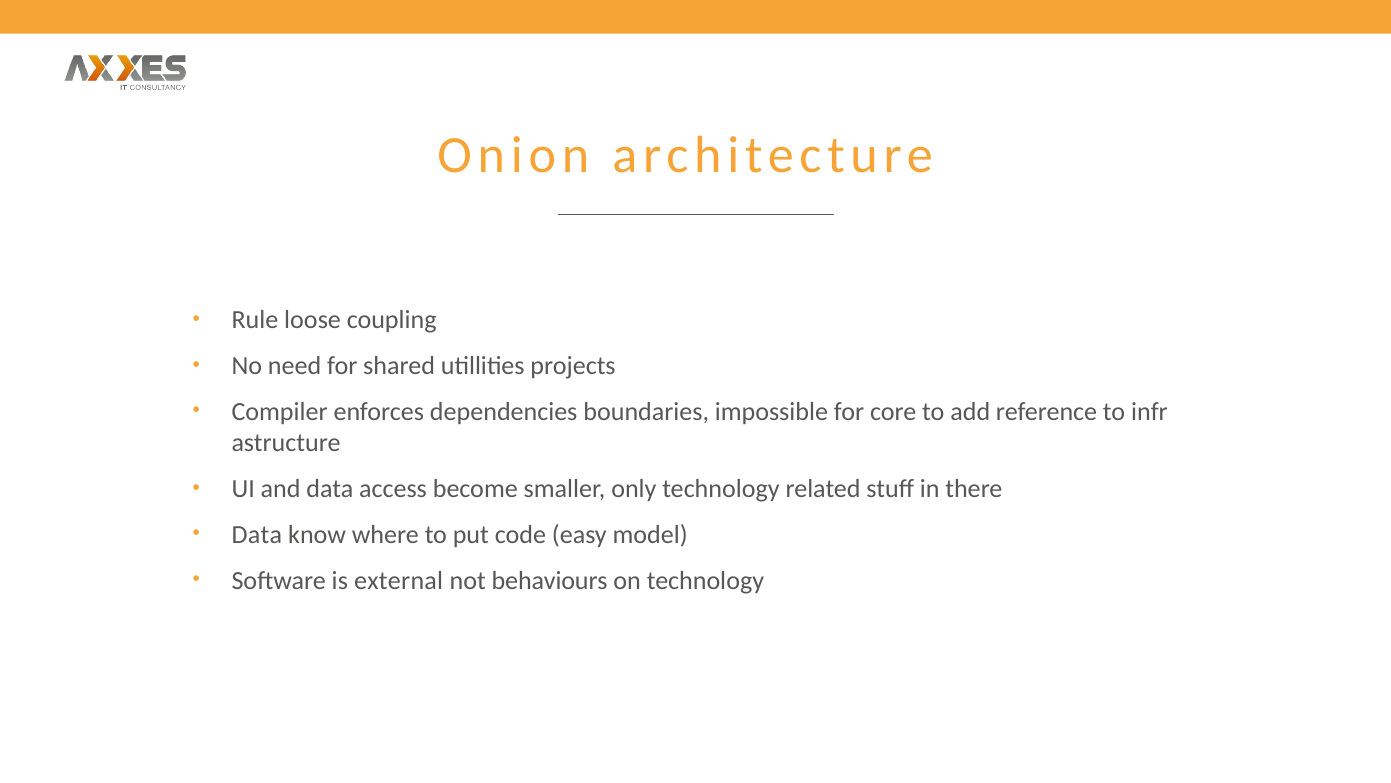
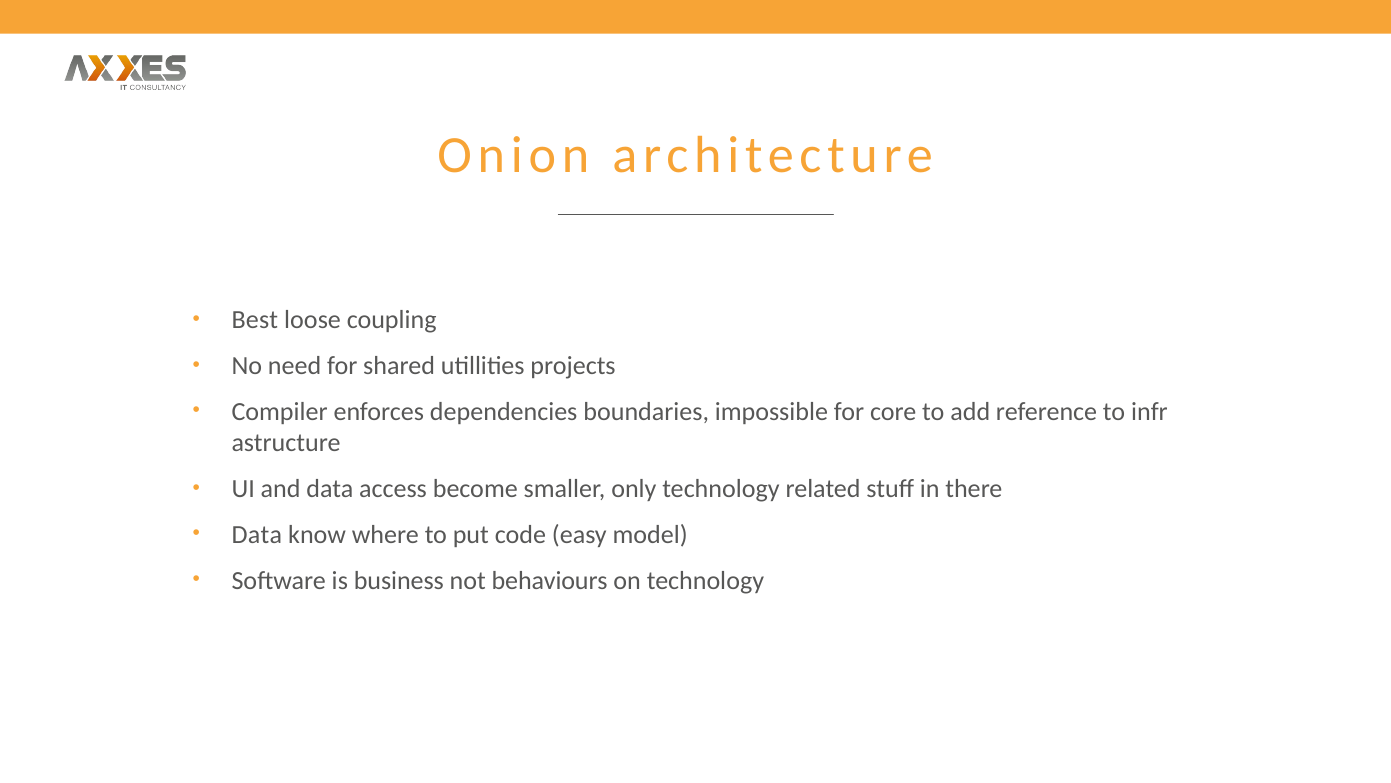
Rule: Rule -> Best
external: external -> business
